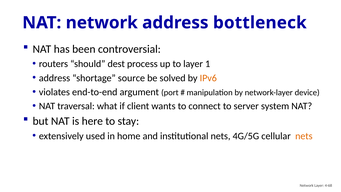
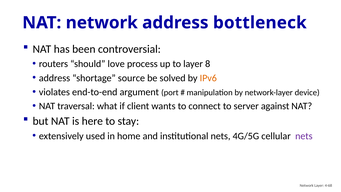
dest: dest -> love
1: 1 -> 8
system: system -> against
nets at (304, 136) colour: orange -> purple
